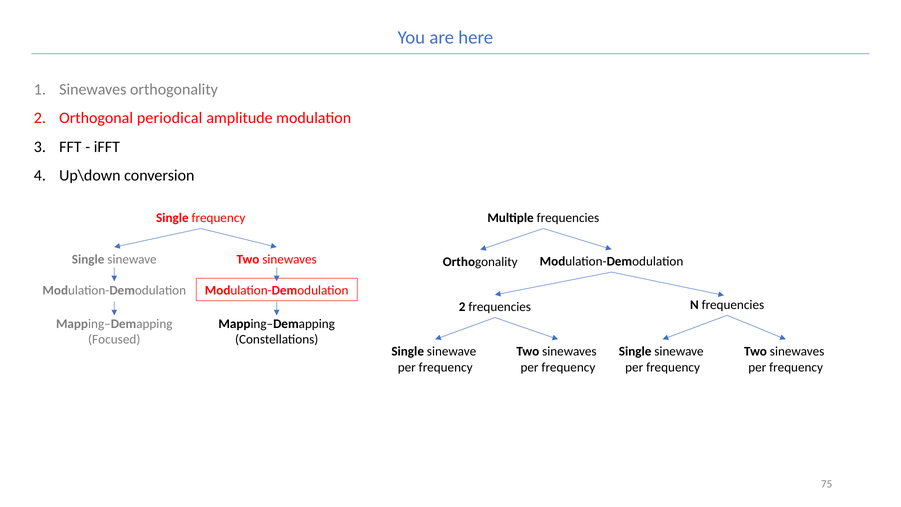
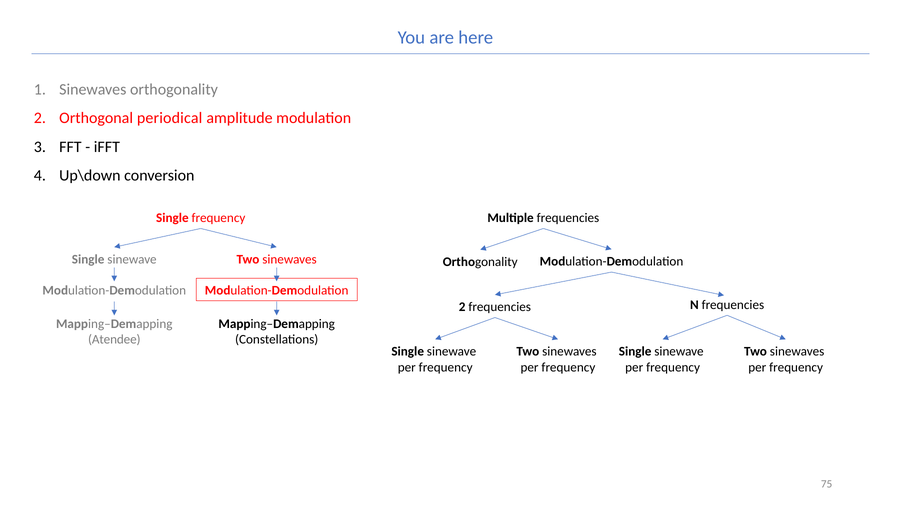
Focused: Focused -> Atendee
